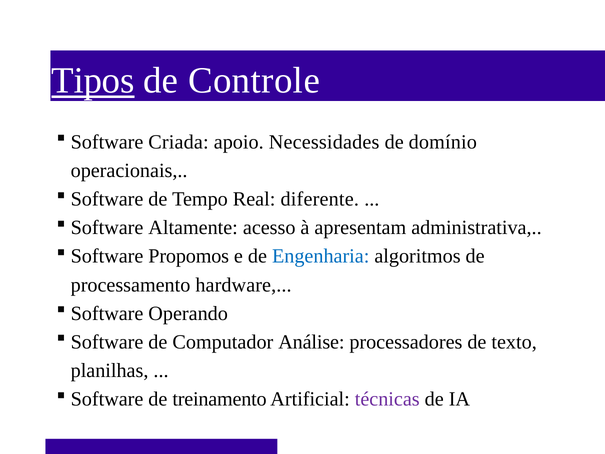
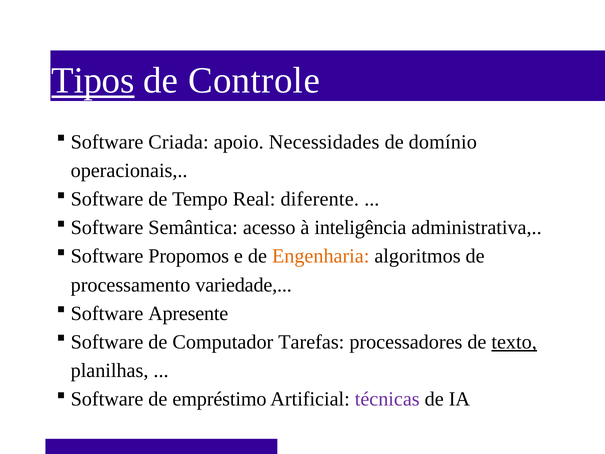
Altamente: Altamente -> Semântica
apresentam: apresentam -> inteligência
Engenharia colour: blue -> orange
hardware: hardware -> variedade
Operando: Operando -> Apresente
Análise: Análise -> Tarefas
texto underline: none -> present
treinamento: treinamento -> empréstimo
